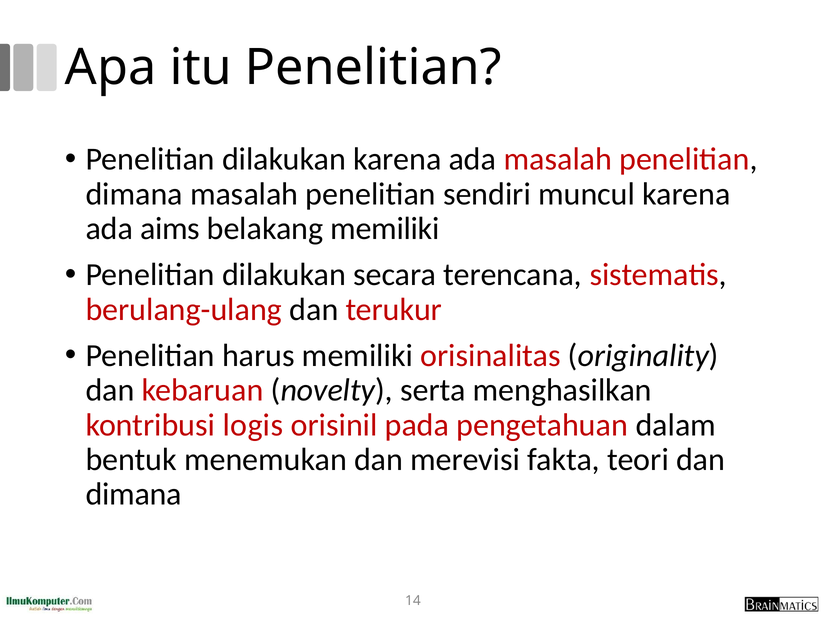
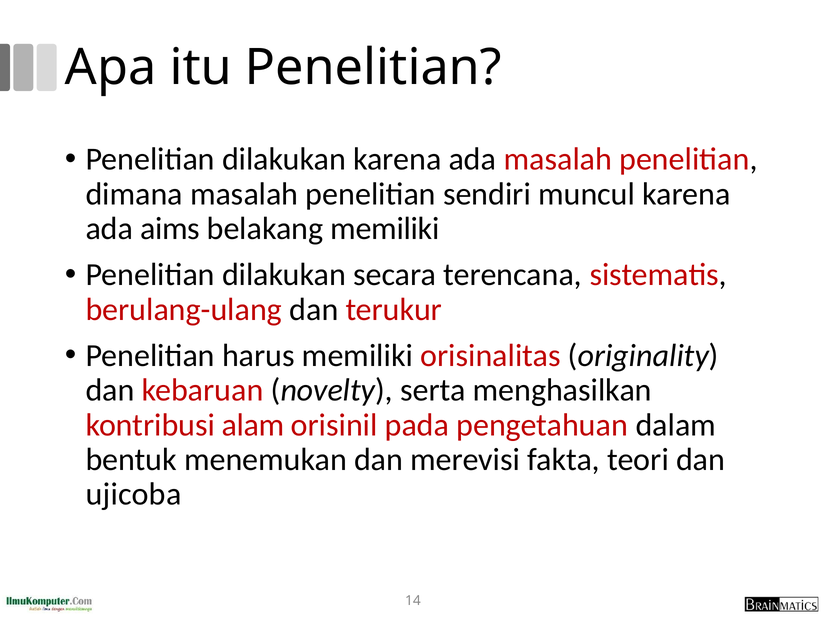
logis: logis -> alam
dimana at (134, 494): dimana -> ujicoba
